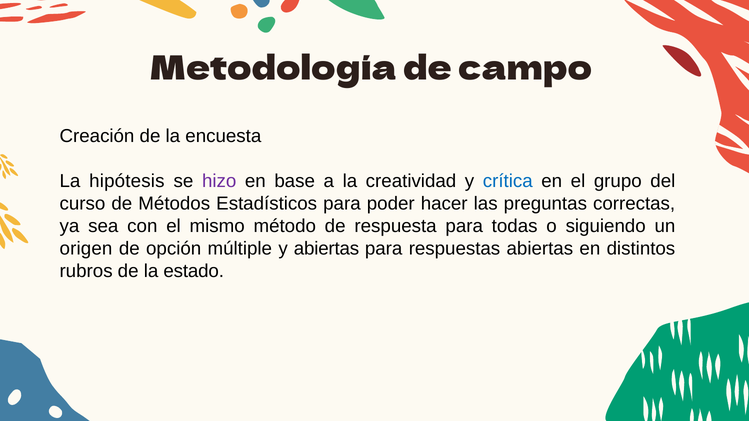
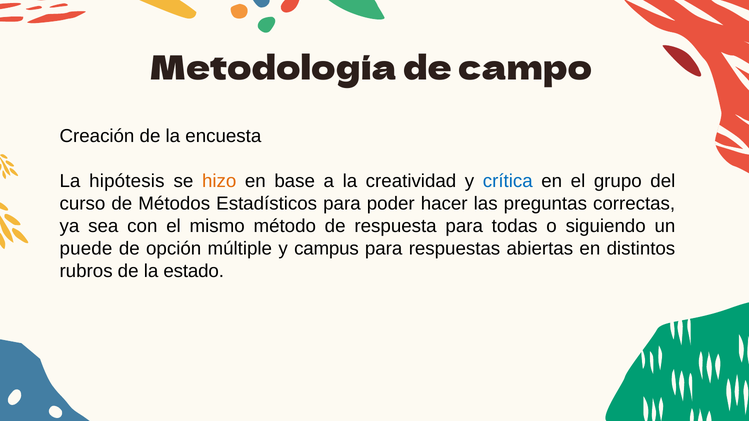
hizo colour: purple -> orange
origen: origen -> puede
y abiertas: abiertas -> campus
